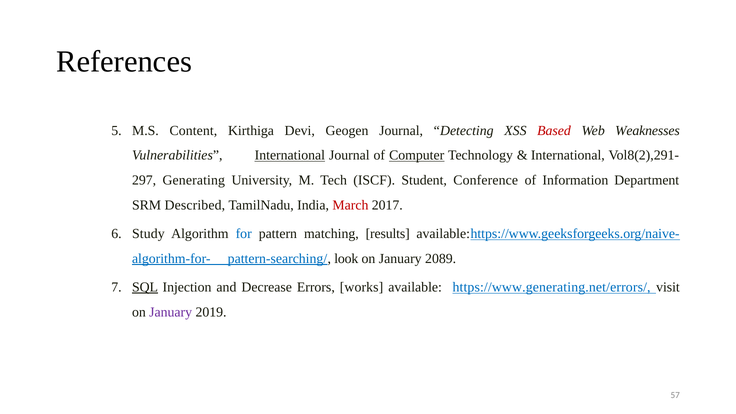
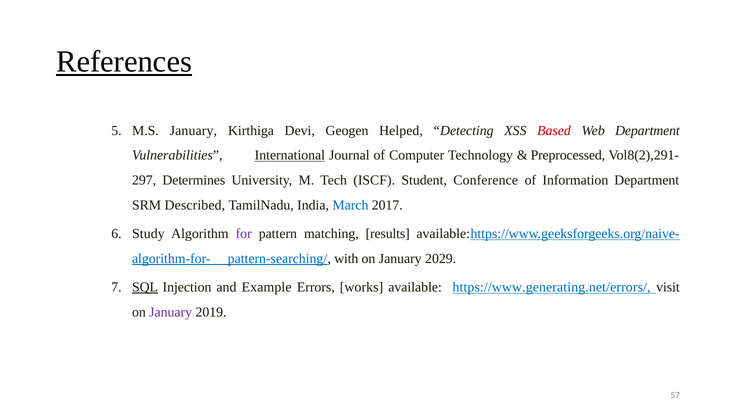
References underline: none -> present
M.S Content: Content -> January
Geogen Journal: Journal -> Helped
Web Weaknesses: Weaknesses -> Department
Computer underline: present -> none
International at (568, 155): International -> Preprocessed
Generating: Generating -> Determines
March colour: red -> blue
for colour: blue -> purple
look: look -> with
2089: 2089 -> 2029
Decrease: Decrease -> Example
